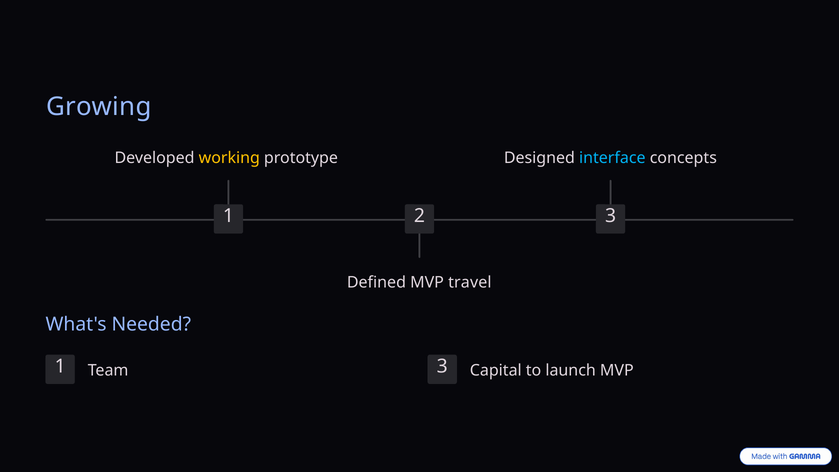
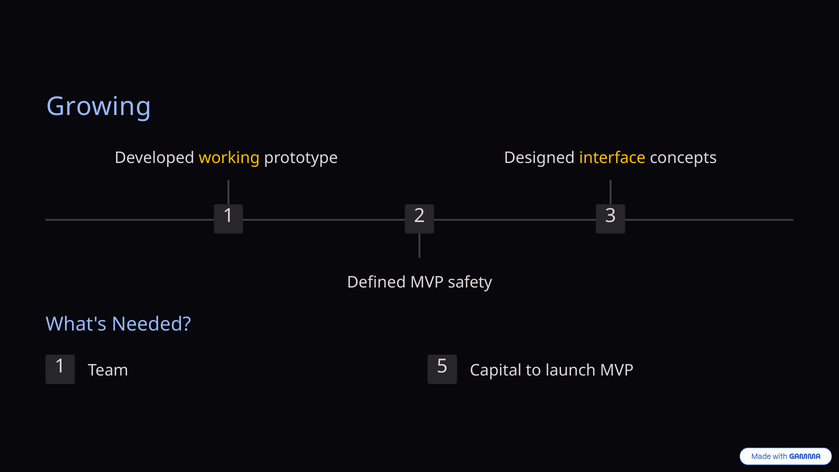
interface colour: light blue -> yellow
travel: travel -> safety
Team 3: 3 -> 5
